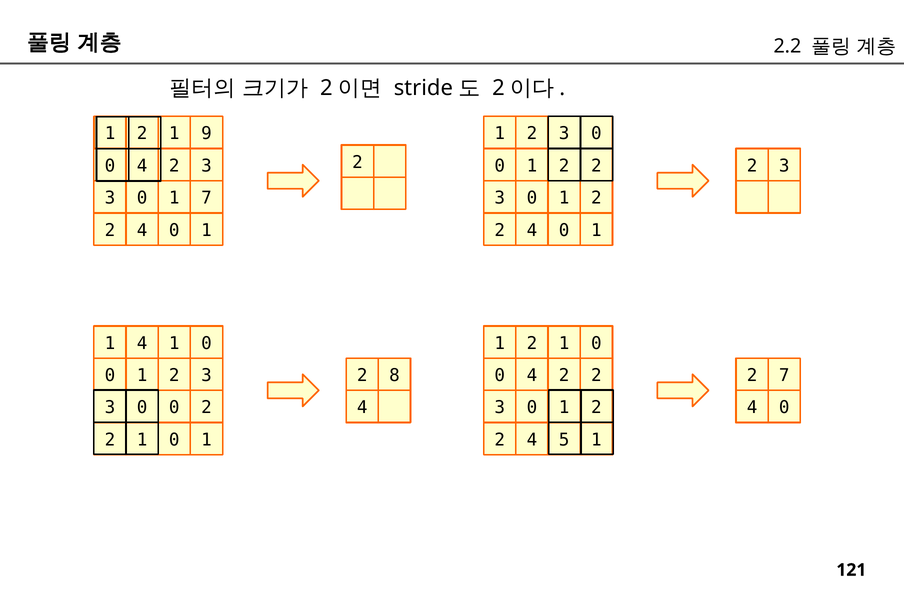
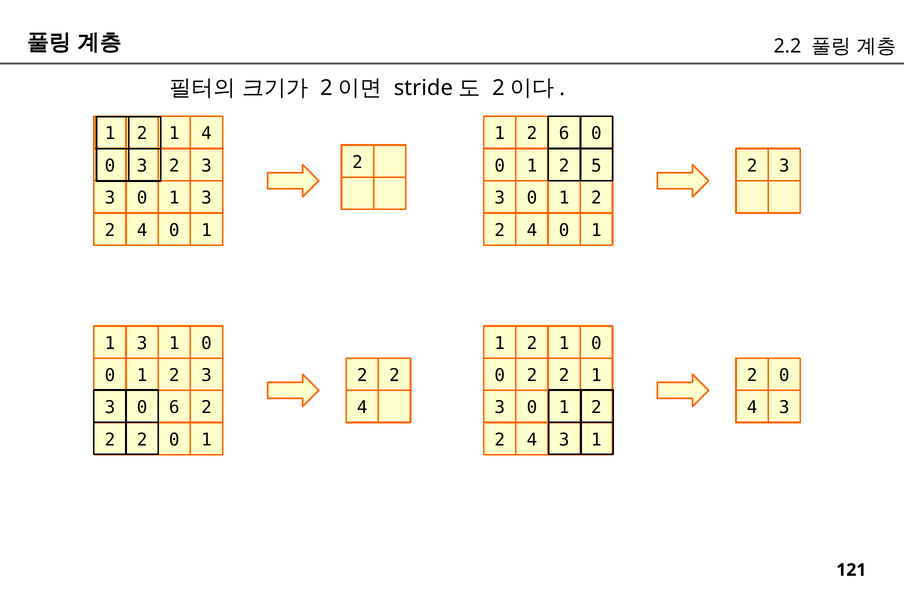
1 9: 9 -> 4
3 at (564, 134): 3 -> 6
4 at (142, 166): 4 -> 3
2 at (596, 166): 2 -> 5
0 1 7: 7 -> 3
4 at (142, 343): 4 -> 3
8 at (394, 375): 8 -> 2
4 at (532, 375): 4 -> 2
2 at (596, 375): 2 -> 1
7 at (784, 375): 7 -> 0
0 at (174, 408): 0 -> 6
0 at (784, 408): 0 -> 3
1 at (142, 440): 1 -> 2
2 4 5: 5 -> 3
